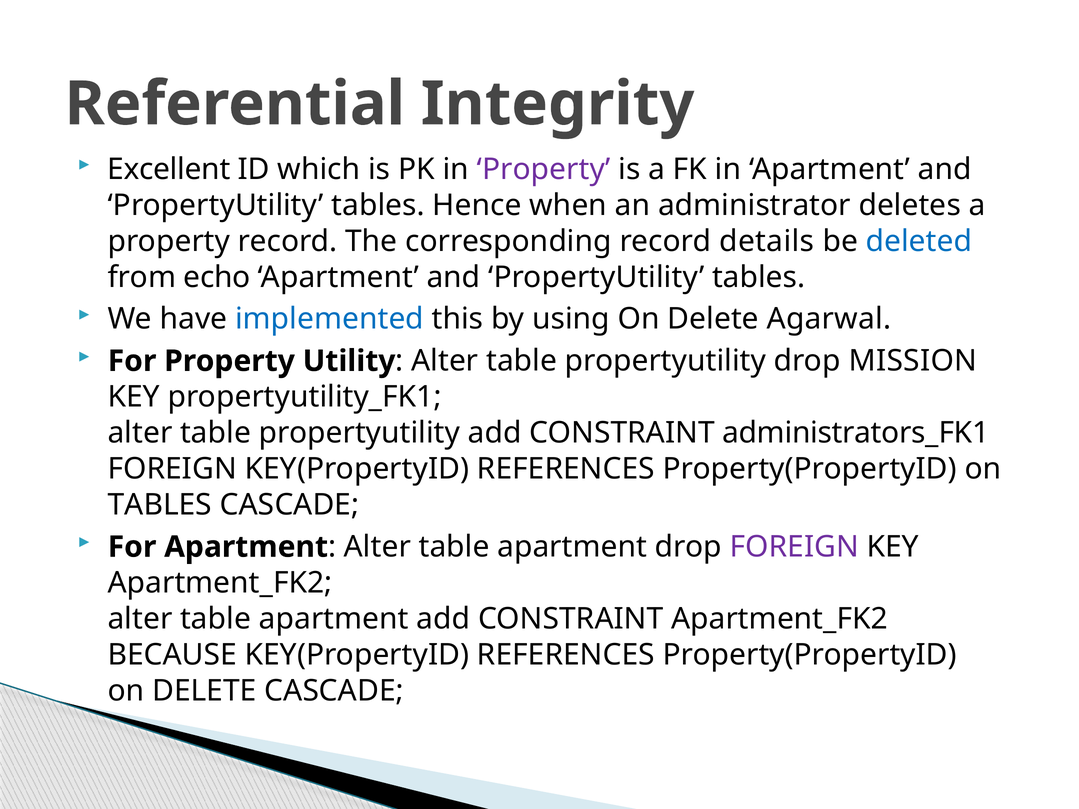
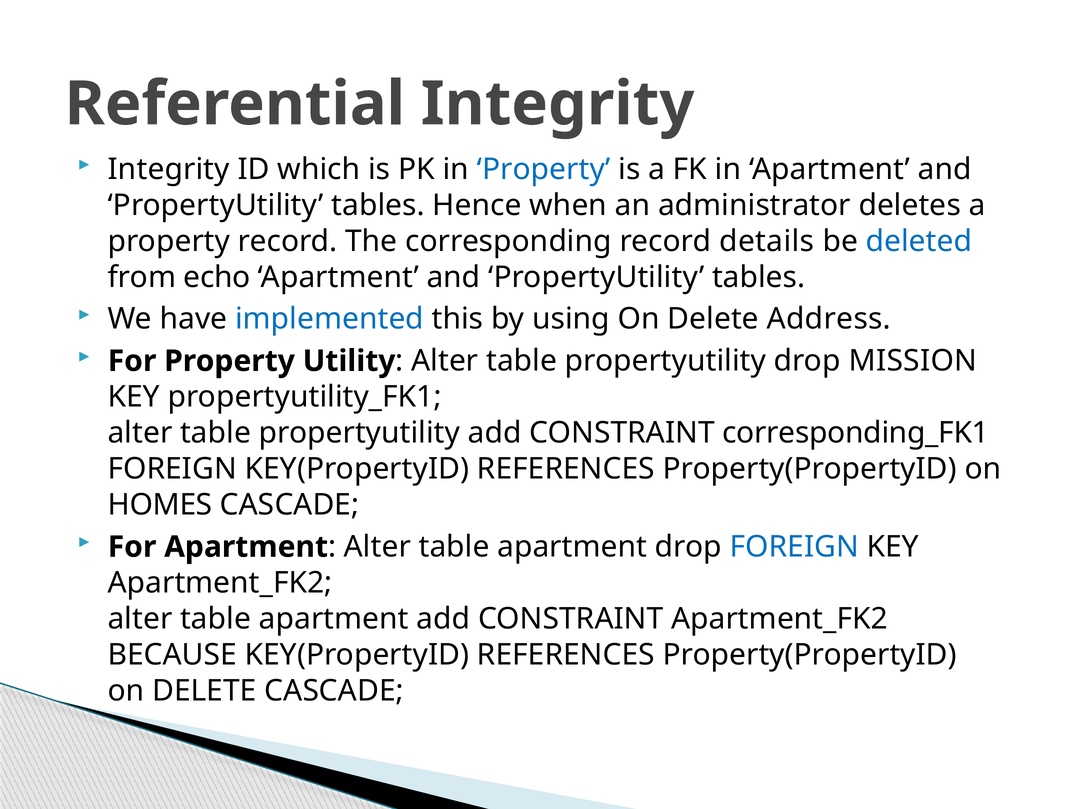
Excellent at (169, 169): Excellent -> Integrity
Property at (544, 169) colour: purple -> blue
Agarwal: Agarwal -> Address
administrators_FK1: administrators_FK1 -> corresponding_FK1
TABLES at (160, 505): TABLES -> HOMES
FOREIGN at (794, 547) colour: purple -> blue
